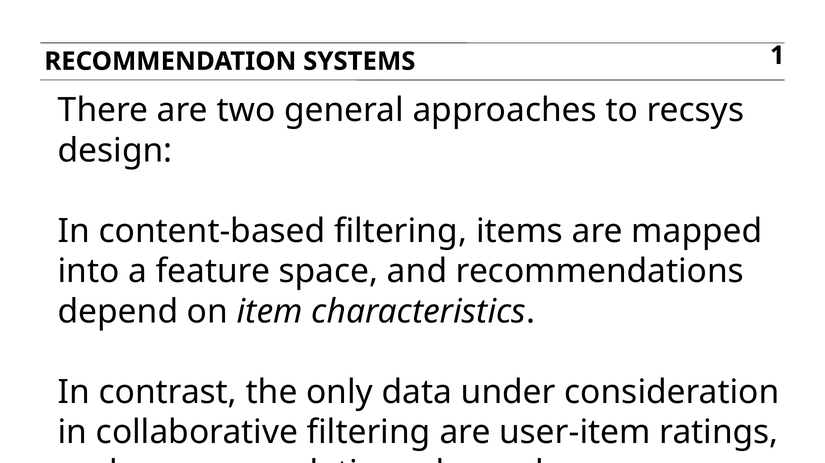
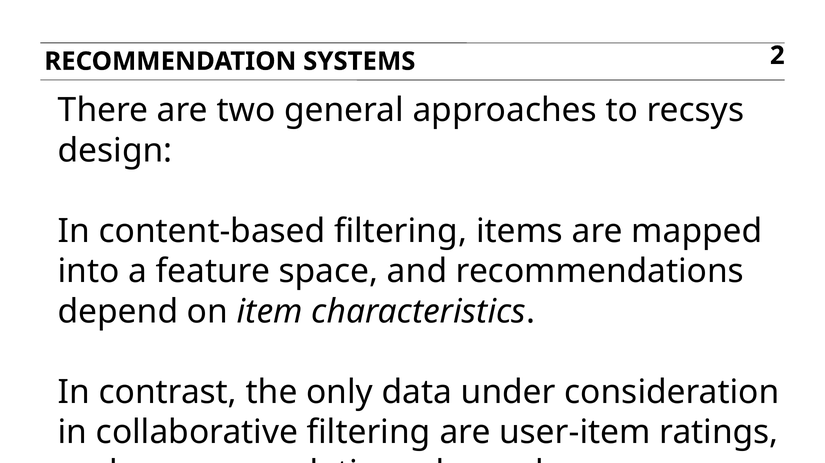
1: 1 -> 2
